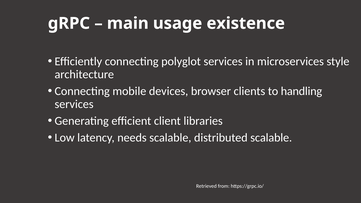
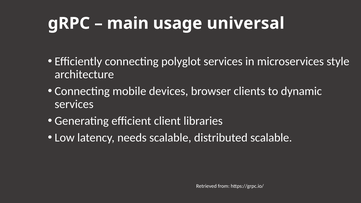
existence: existence -> universal
handling: handling -> dynamic
